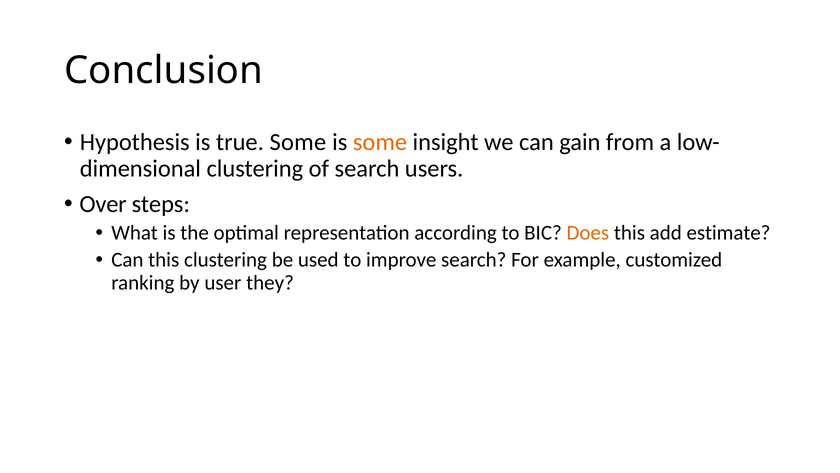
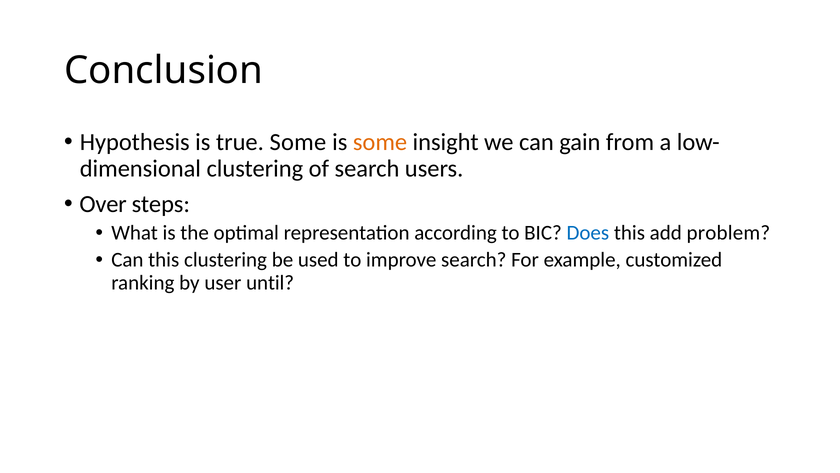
Does colour: orange -> blue
estimate: estimate -> problem
they: they -> until
